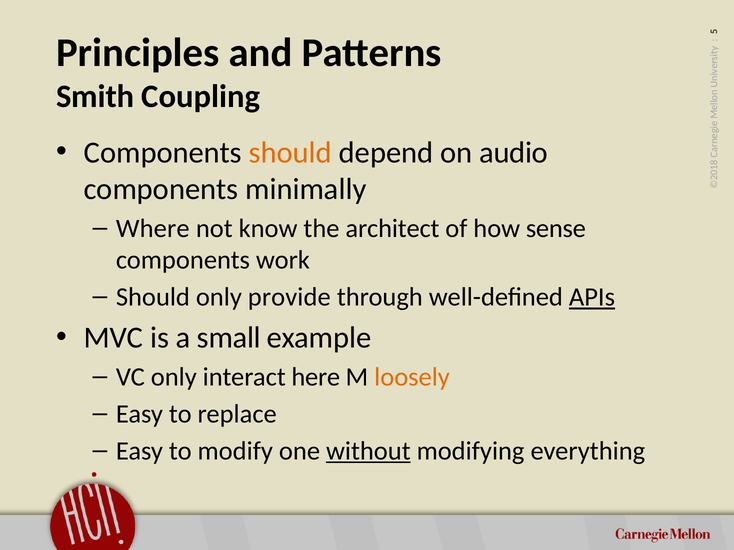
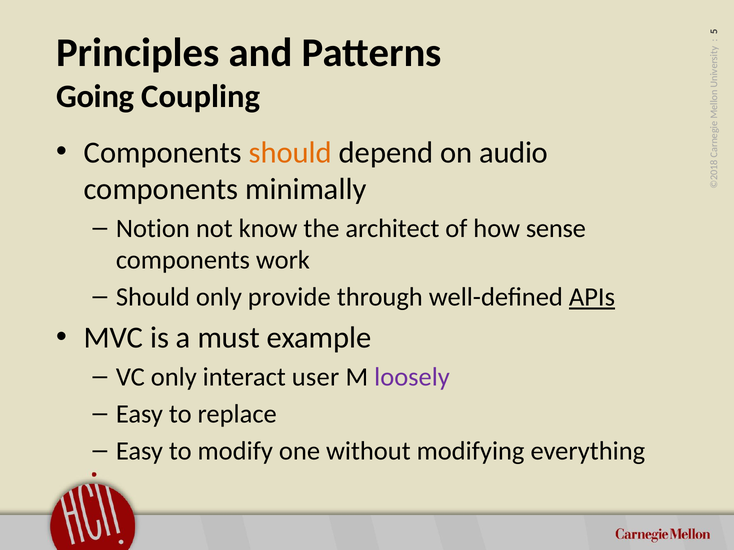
Smith: Smith -> Going
Where: Where -> Notion
small: small -> must
here: here -> user
loosely colour: orange -> purple
without underline: present -> none
